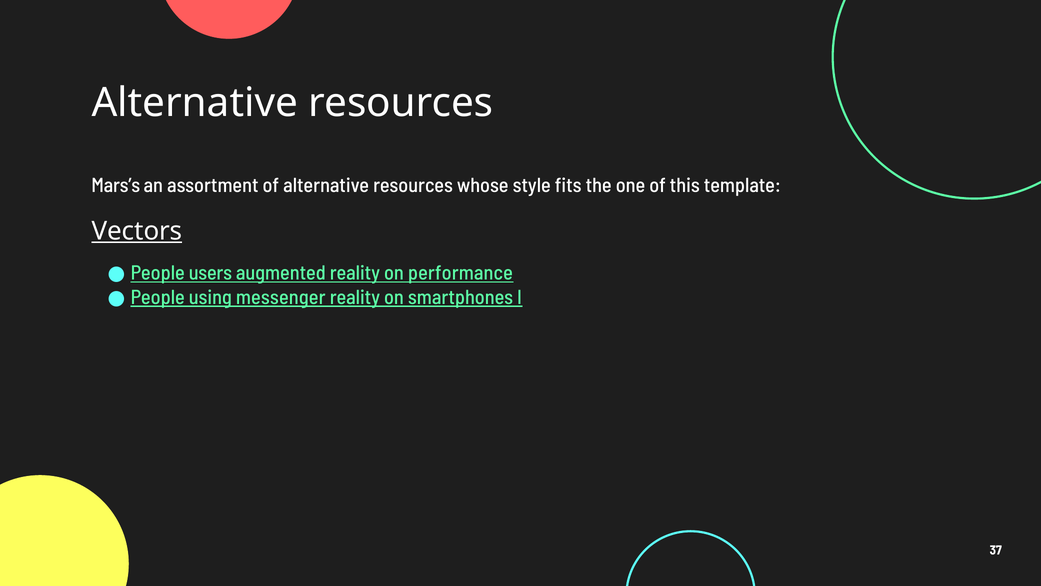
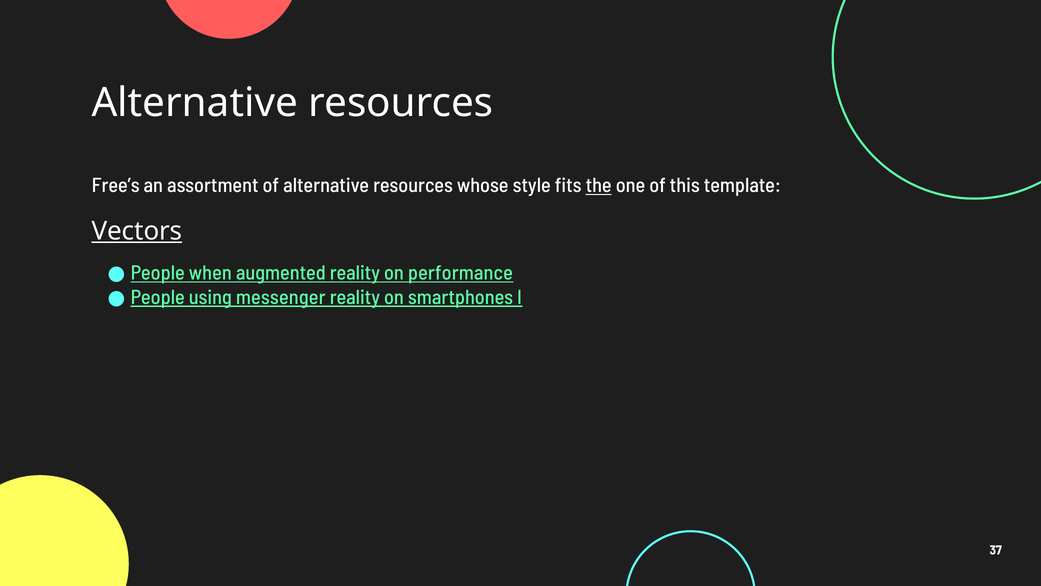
Mars’s: Mars’s -> Free’s
the underline: none -> present
users: users -> when
